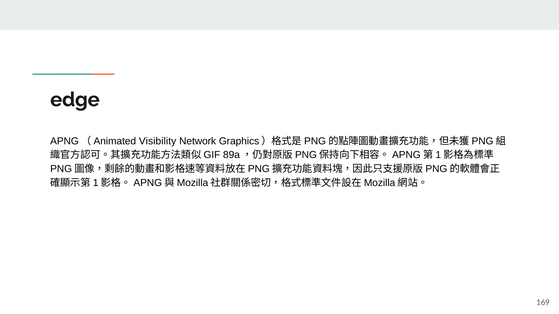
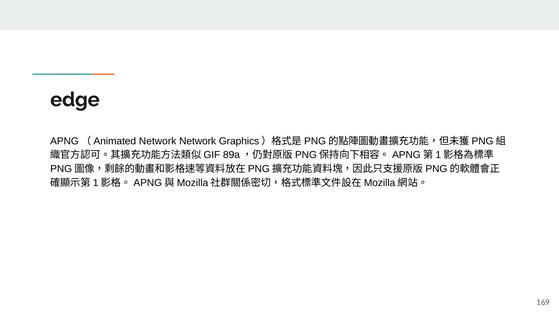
APNG（Animated Visibility: Visibility -> Network
